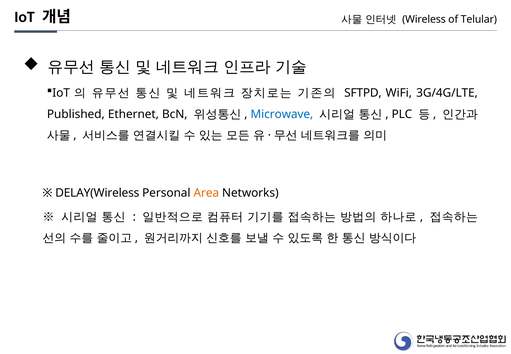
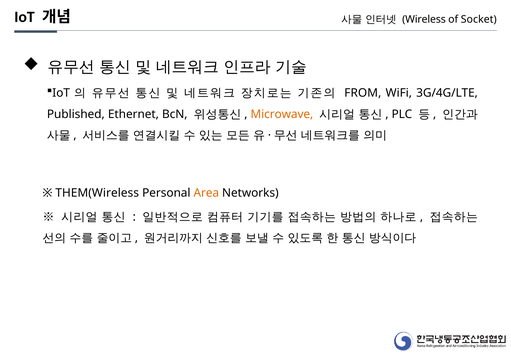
Telular: Telular -> Socket
SFTPD: SFTPD -> FROM
Microwave colour: blue -> orange
DELAY(Wireless: DELAY(Wireless -> THEM(Wireless
